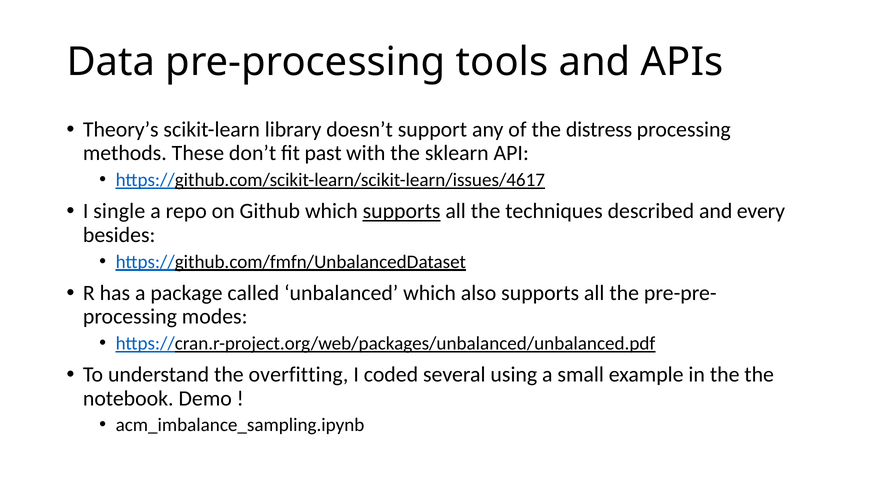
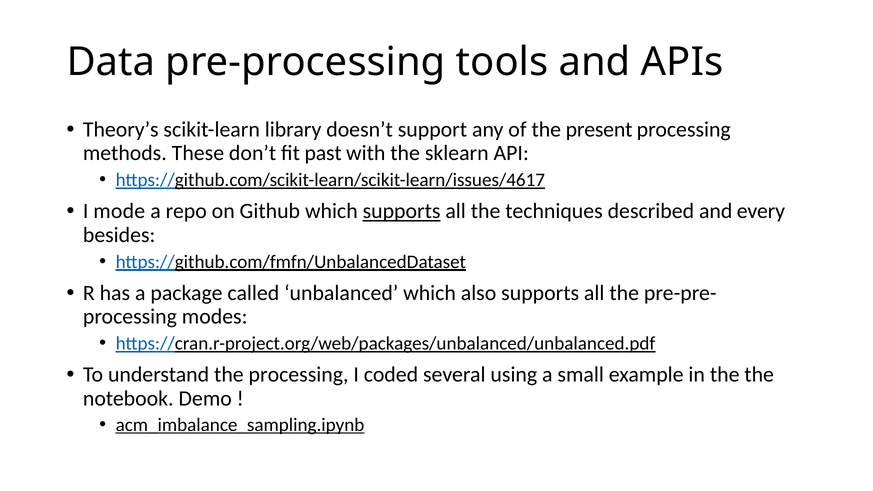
distress: distress -> present
single: single -> mode
the overfitting: overfitting -> processing
acm_imbalance_sampling.ipynb underline: none -> present
